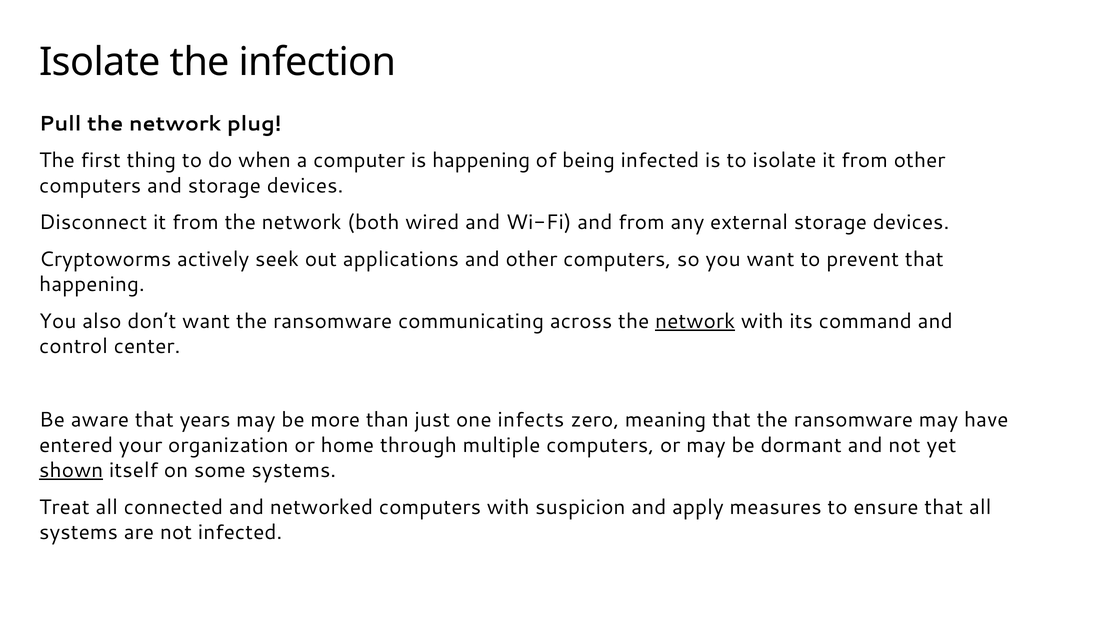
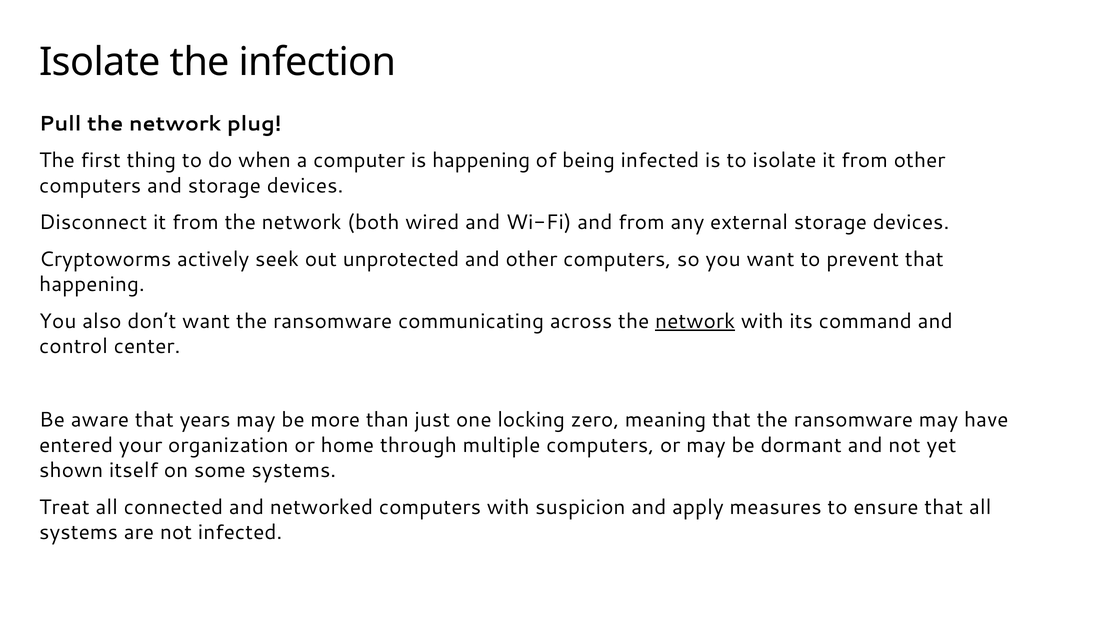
applications: applications -> unprotected
infects: infects -> locking
shown underline: present -> none
